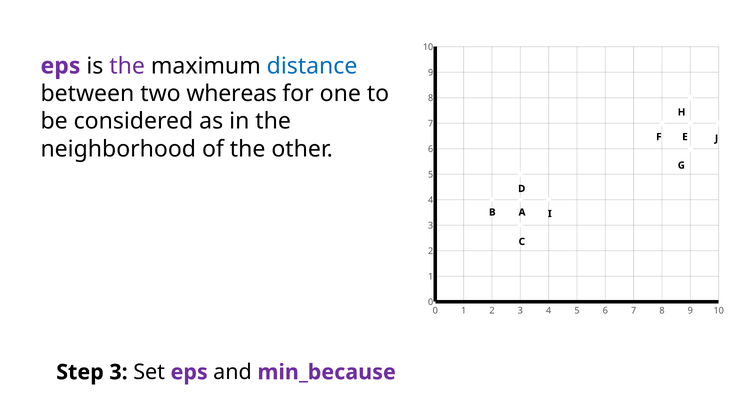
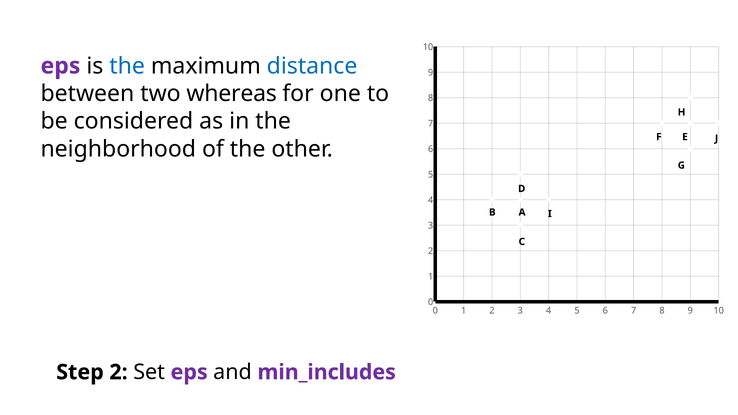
the at (127, 66) colour: purple -> blue
Step 3: 3 -> 2
min_because: min_because -> min_includes
